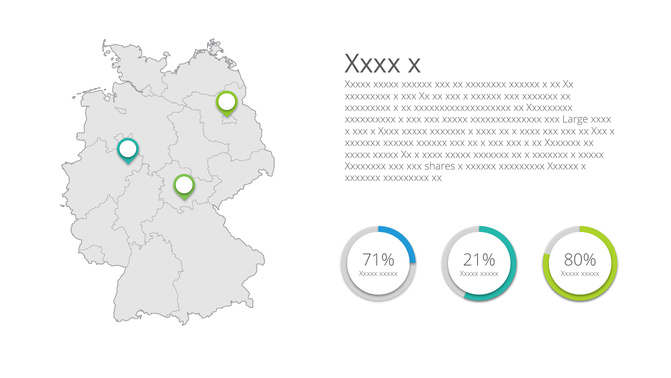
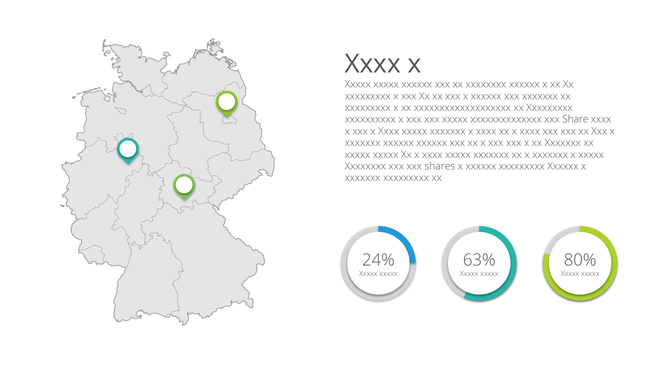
Large: Large -> Share
71%: 71% -> 24%
21%: 21% -> 63%
